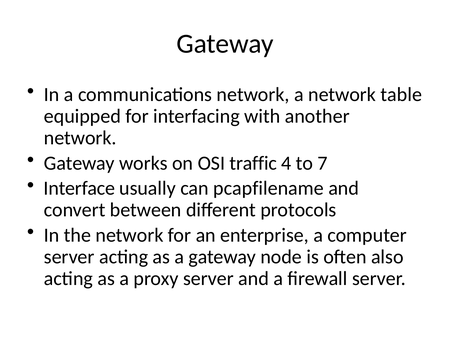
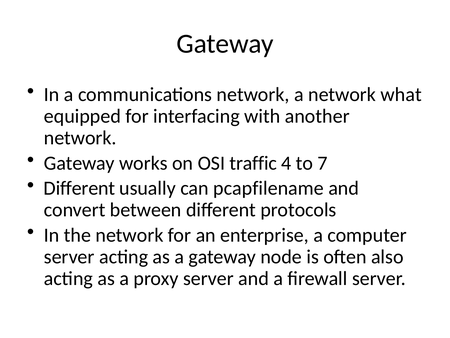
table: table -> what
Interface at (79, 188): Interface -> Different
